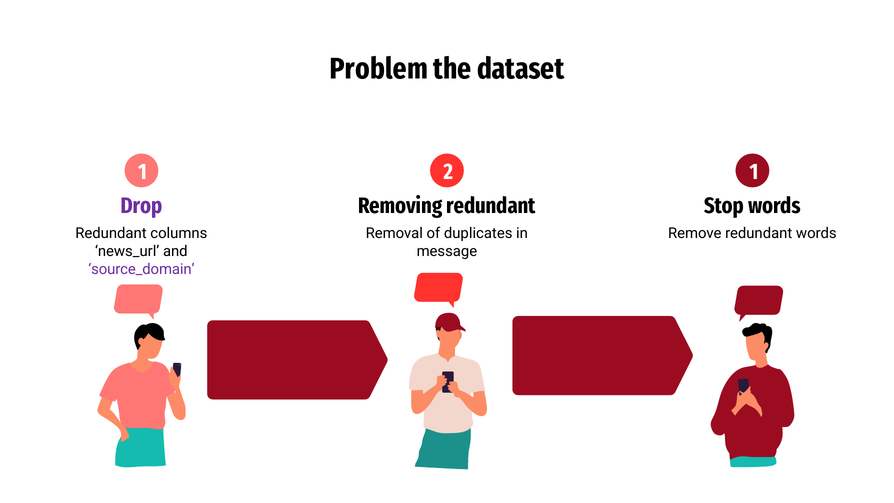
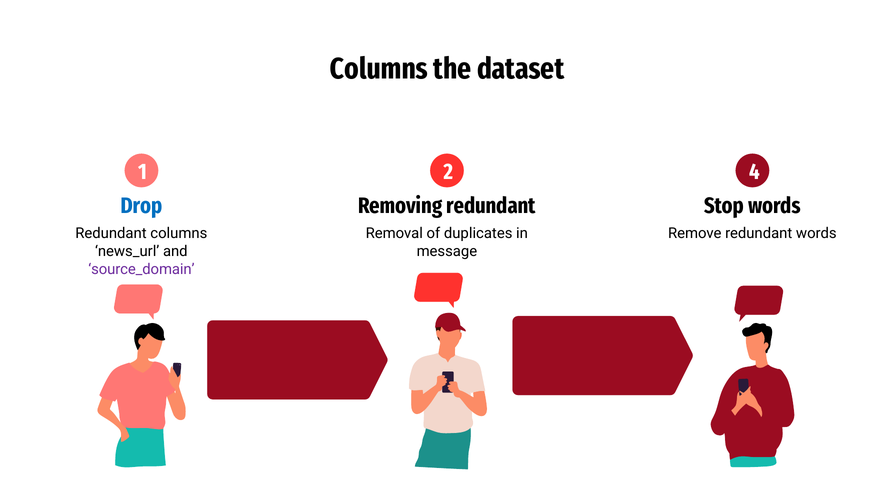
Problem at (379, 69): Problem -> Columns
2 1: 1 -> 4
Drop colour: purple -> blue
